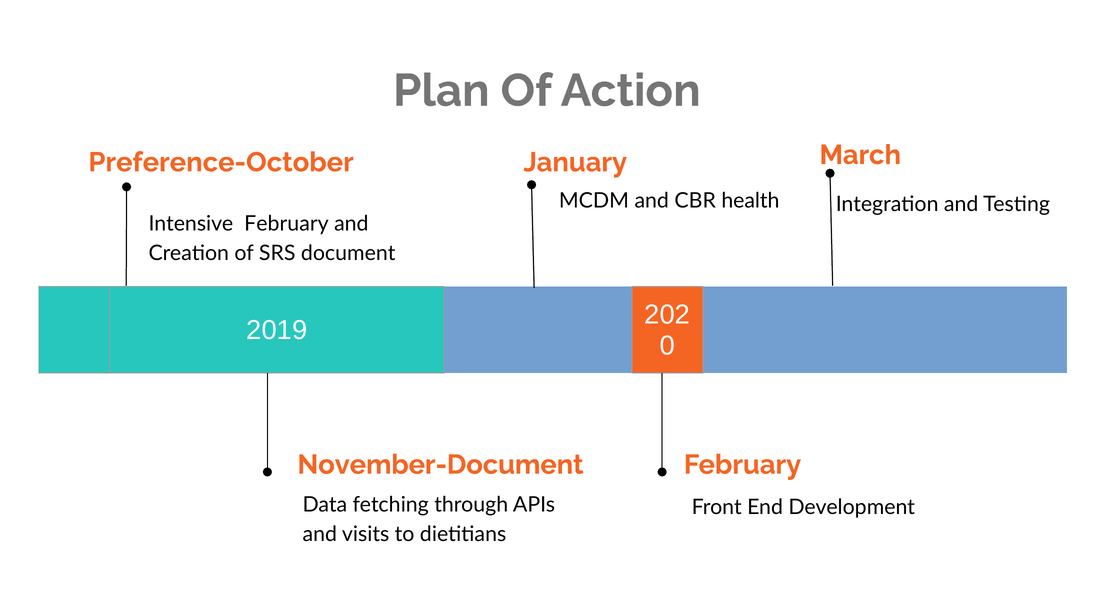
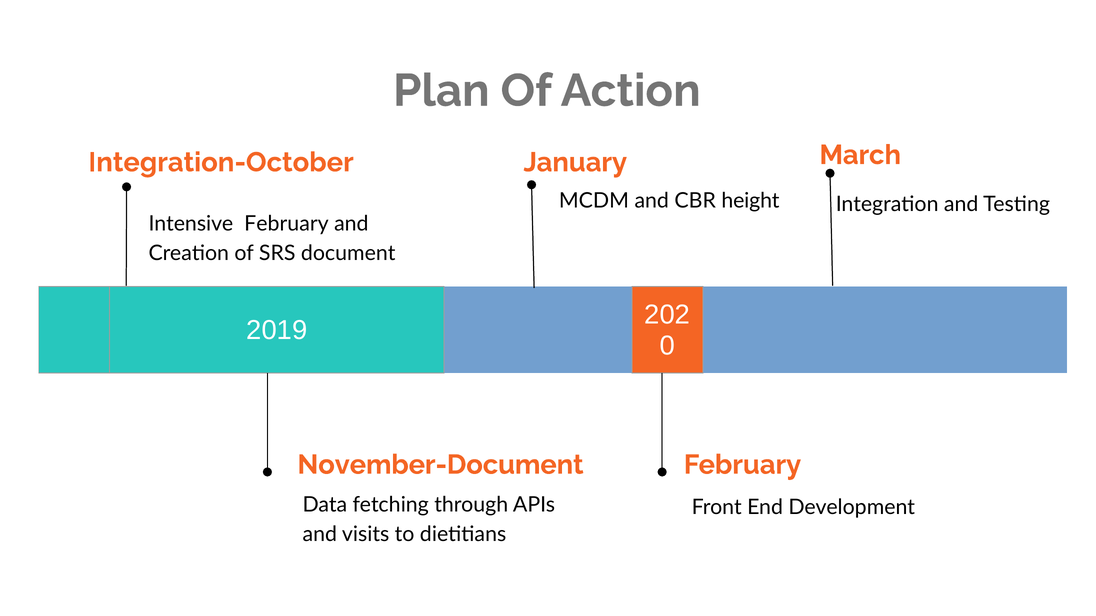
Preference-October: Preference-October -> Integration-October
health: health -> height
